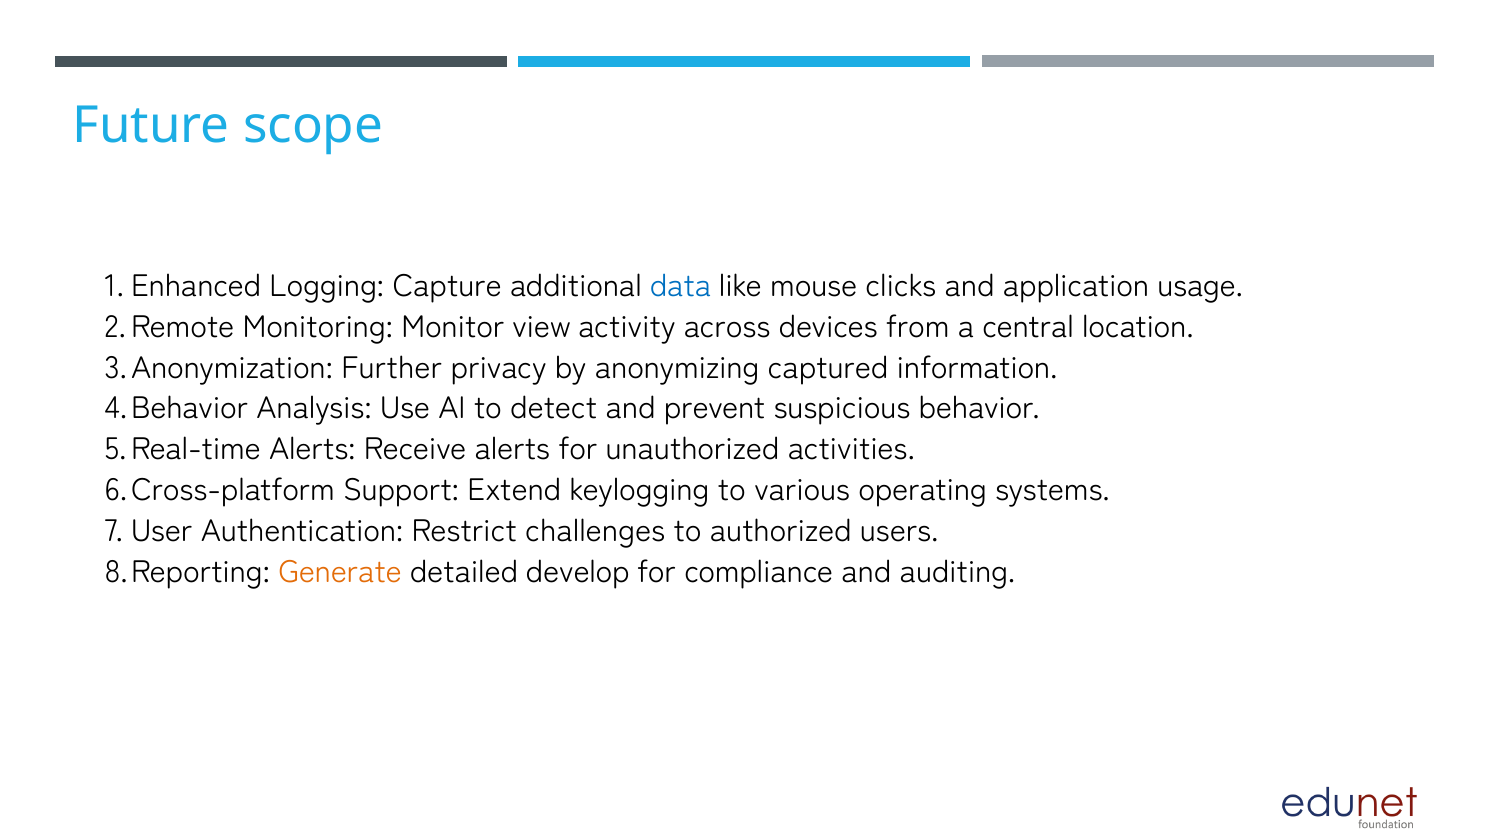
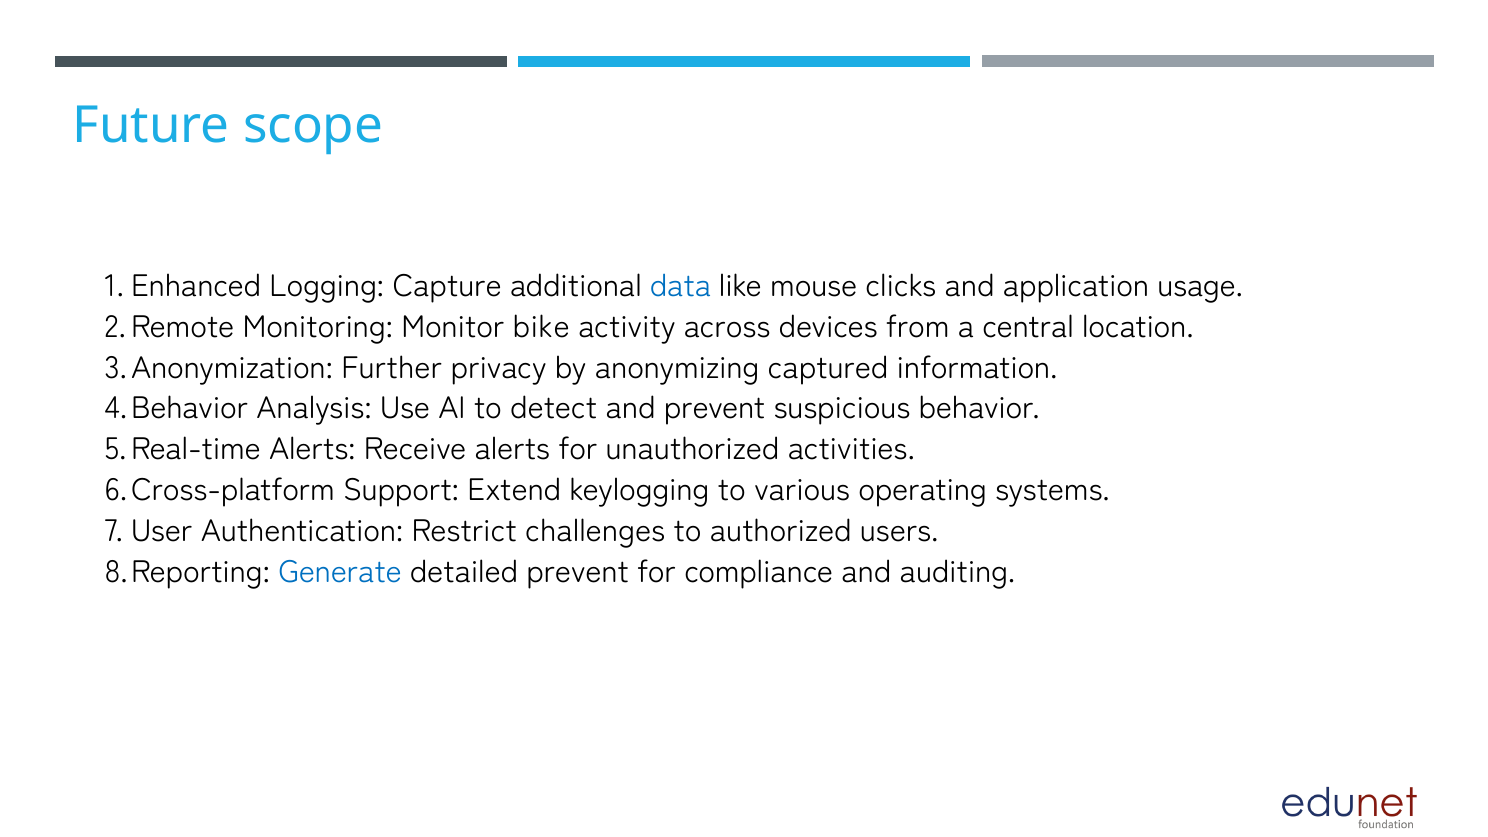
view: view -> bike
Generate colour: orange -> blue
detailed develop: develop -> prevent
